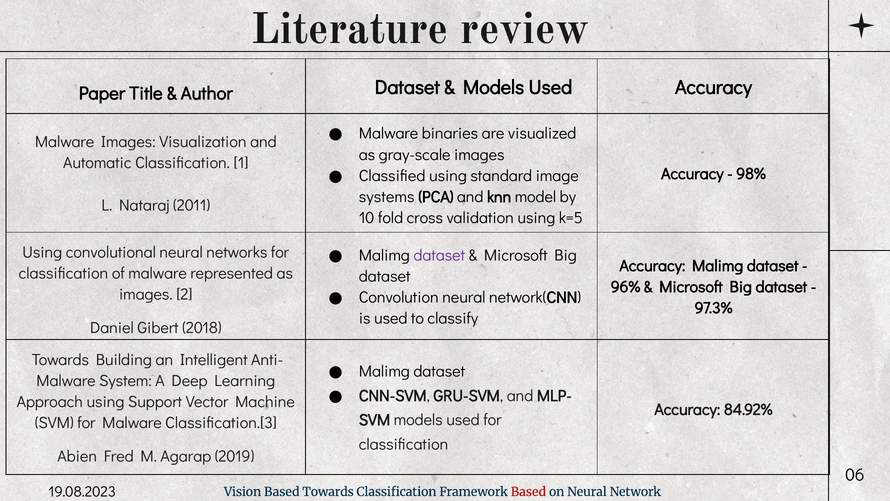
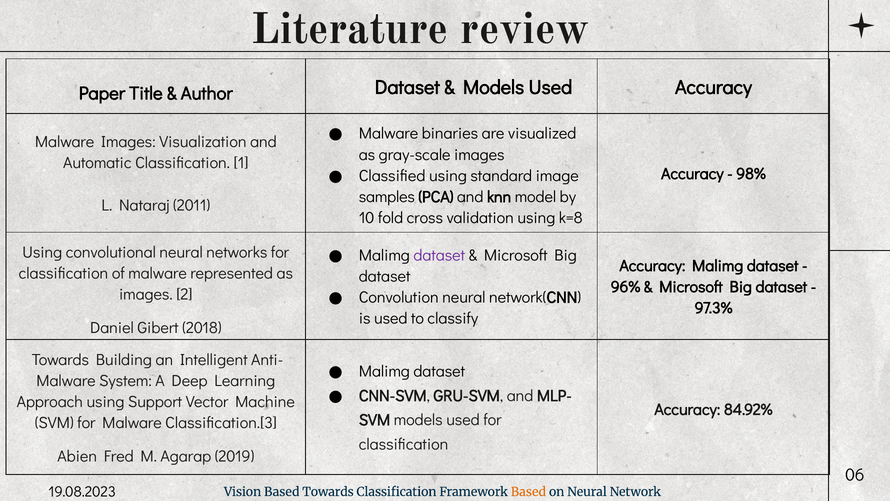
systems: systems -> samples
k=5: k=5 -> k=8
Based at (528, 492) colour: red -> orange
